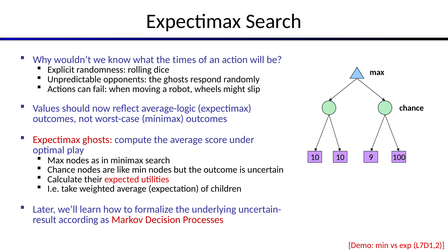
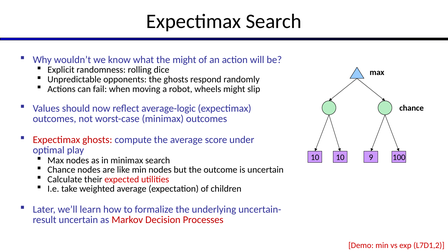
the times: times -> might
result according: according -> uncertain
